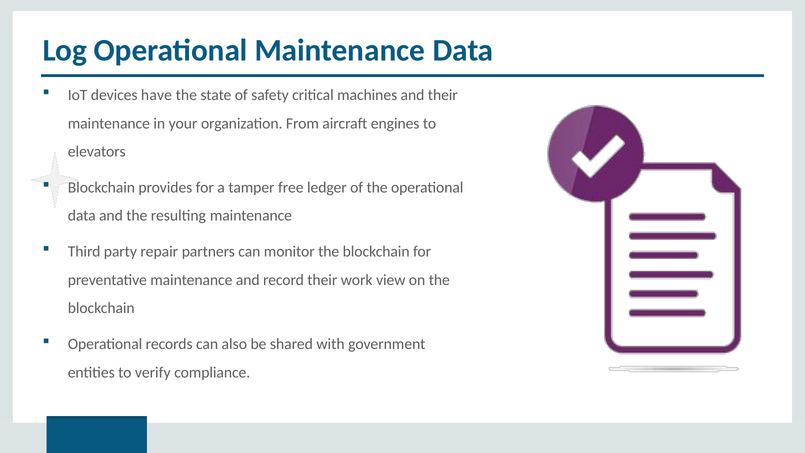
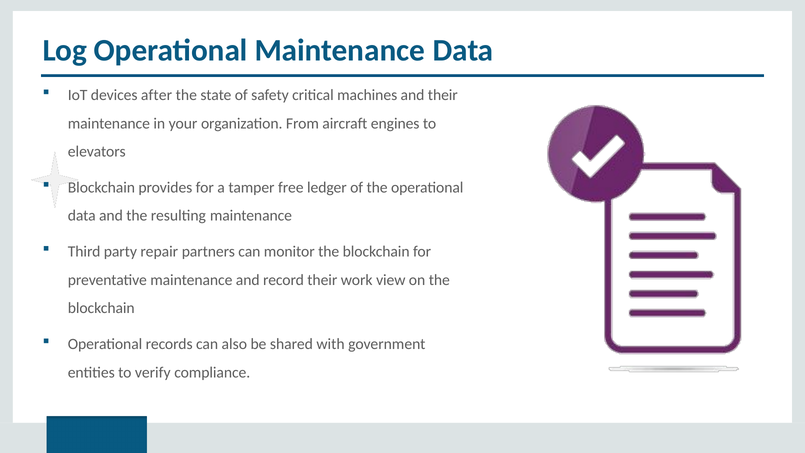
have: have -> after
